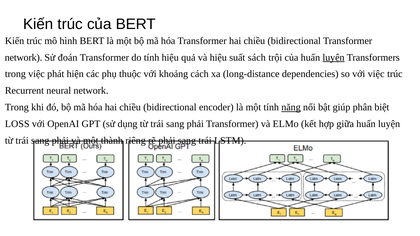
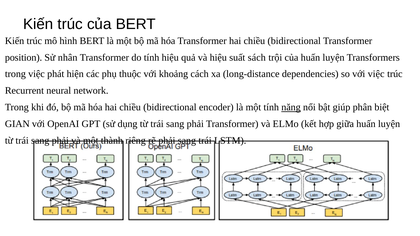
network at (24, 57): network -> position
đoán: đoán -> nhân
luyện at (334, 57) underline: present -> none
LOSS: LOSS -> GIAN
